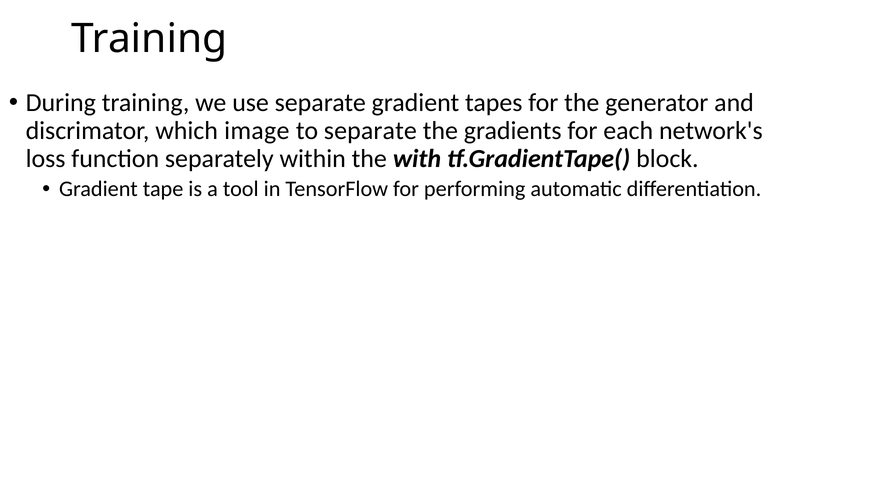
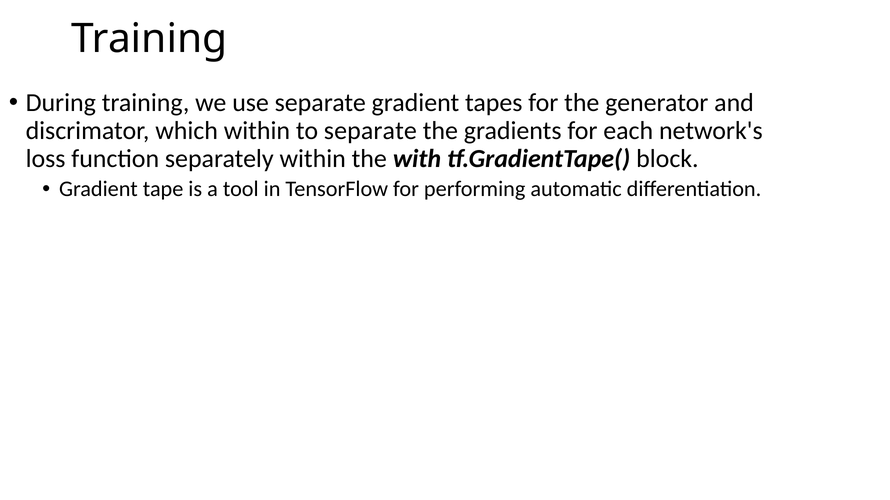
which image: image -> within
